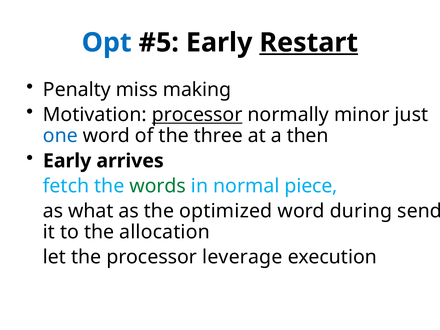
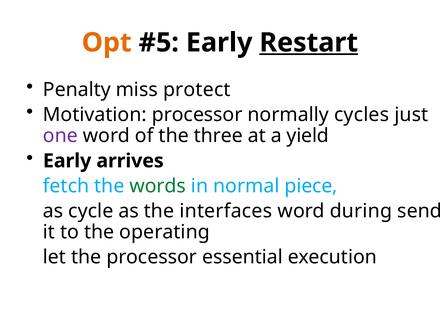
Opt colour: blue -> orange
making: making -> protect
processor at (197, 115) underline: present -> none
minor: minor -> cycles
one colour: blue -> purple
then: then -> yield
what: what -> cycle
optimized: optimized -> interfaces
allocation: allocation -> operating
leverage: leverage -> essential
